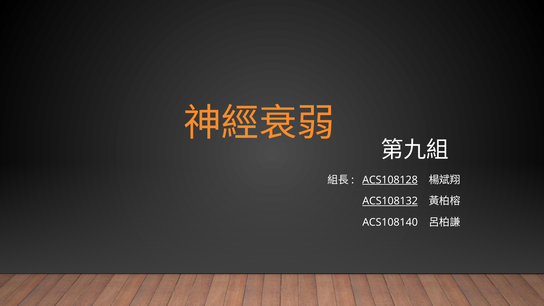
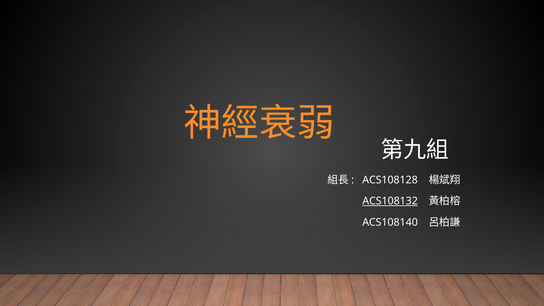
ACS108128 underline: present -> none
